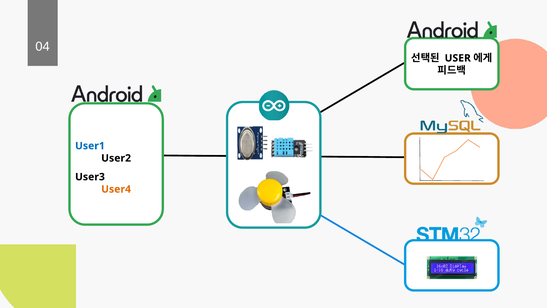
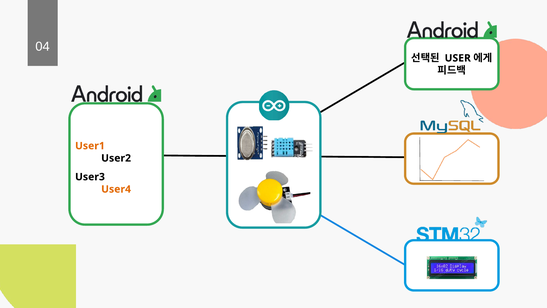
User1 colour: blue -> orange
